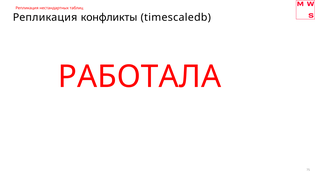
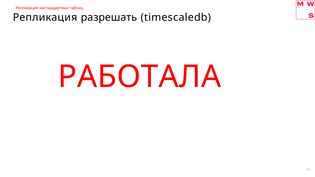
конфликты: конфликты -> разрешать
